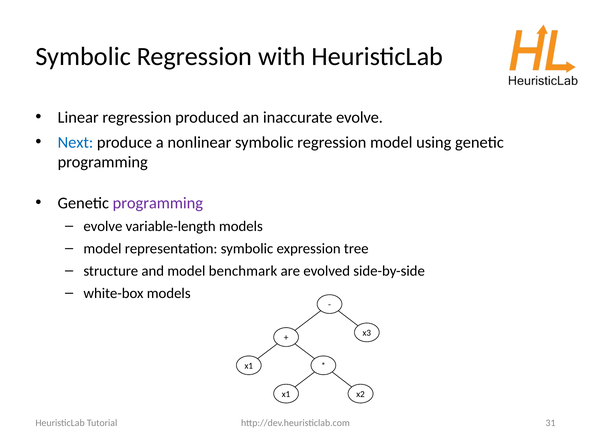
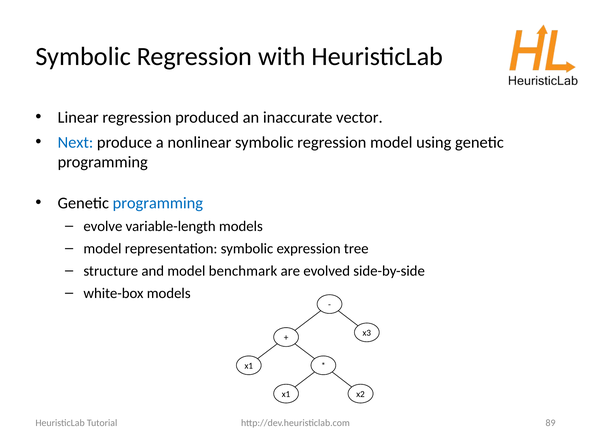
inaccurate evolve: evolve -> vector
programming at (158, 203) colour: purple -> blue
31: 31 -> 89
